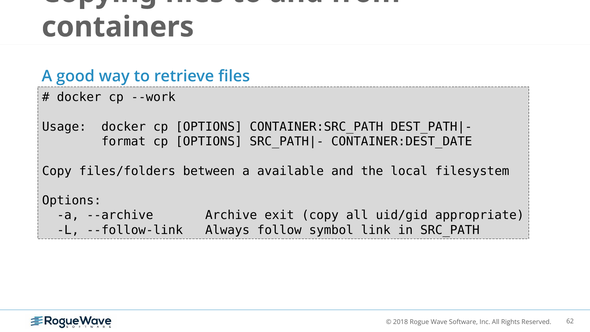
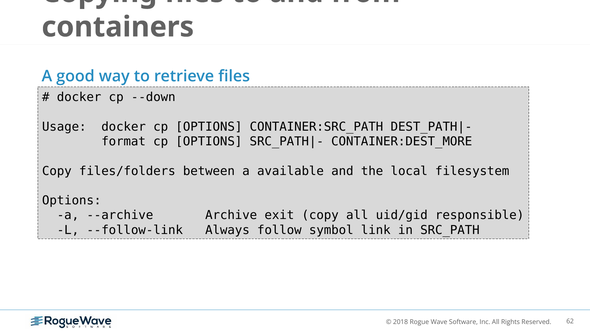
--work: --work -> --down
CONTAINER:DEST_DATE: CONTAINER:DEST_DATE -> CONTAINER:DEST_MORE
appropriate: appropriate -> responsible
